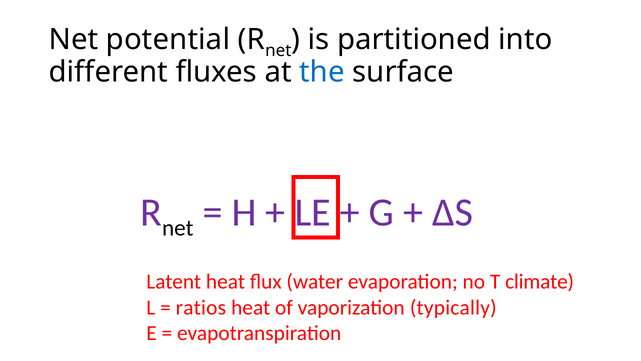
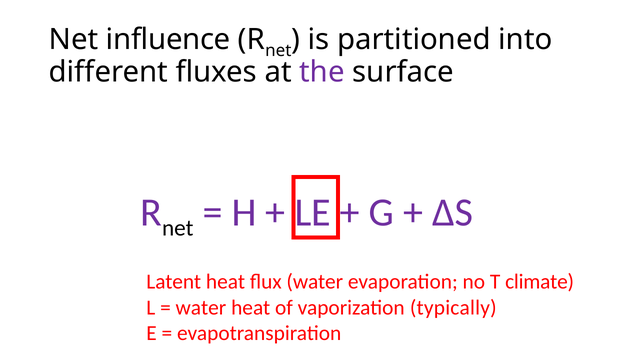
potential: potential -> influence
the colour: blue -> purple
ratios at (201, 307): ratios -> water
